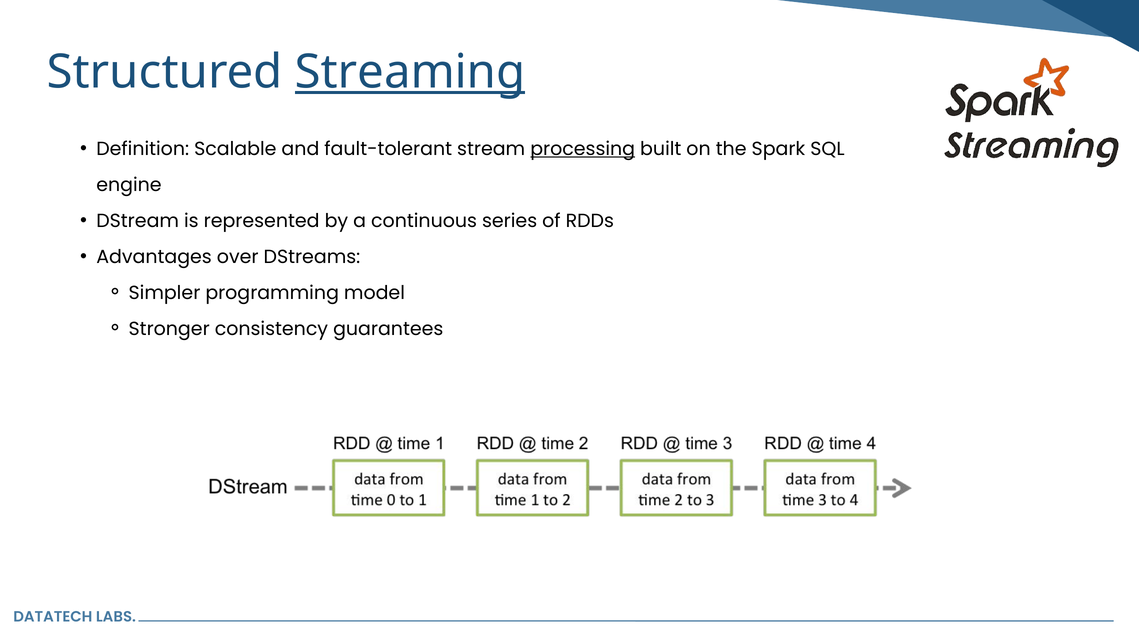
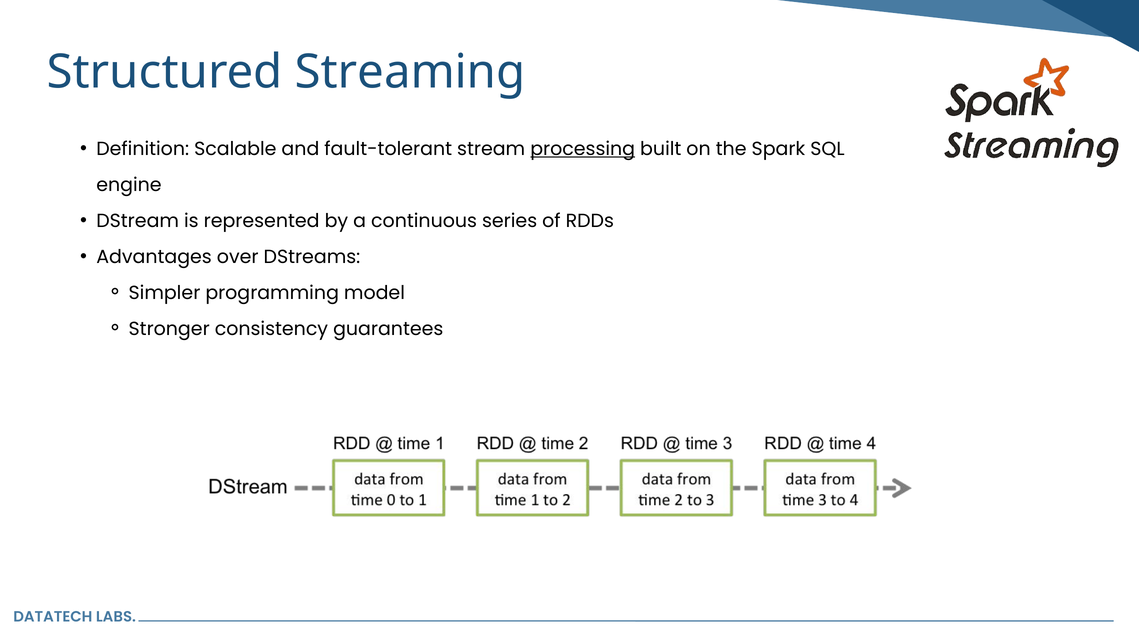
Streaming underline: present -> none
